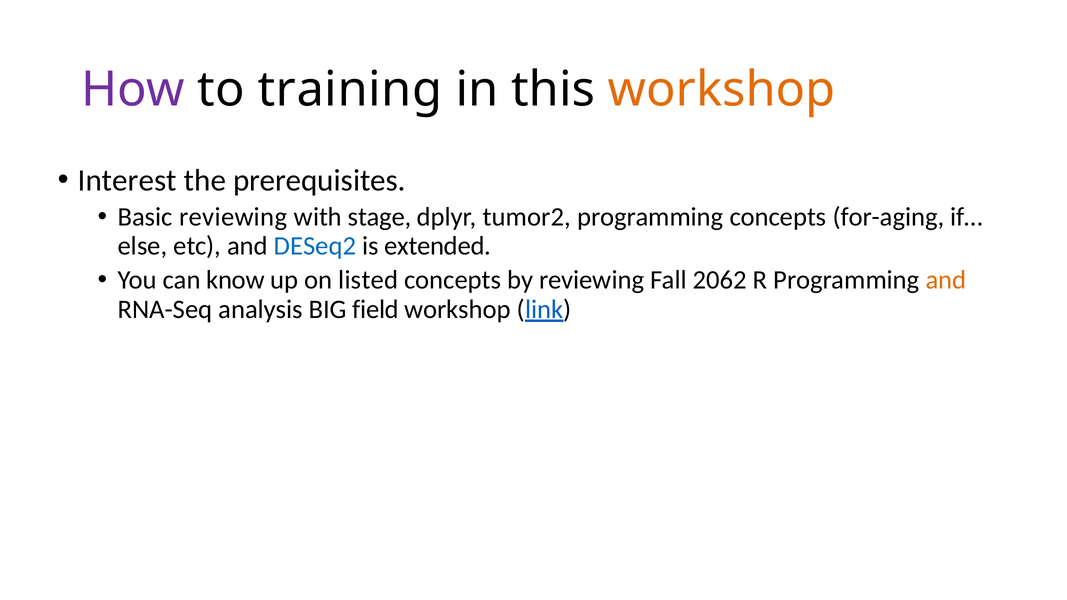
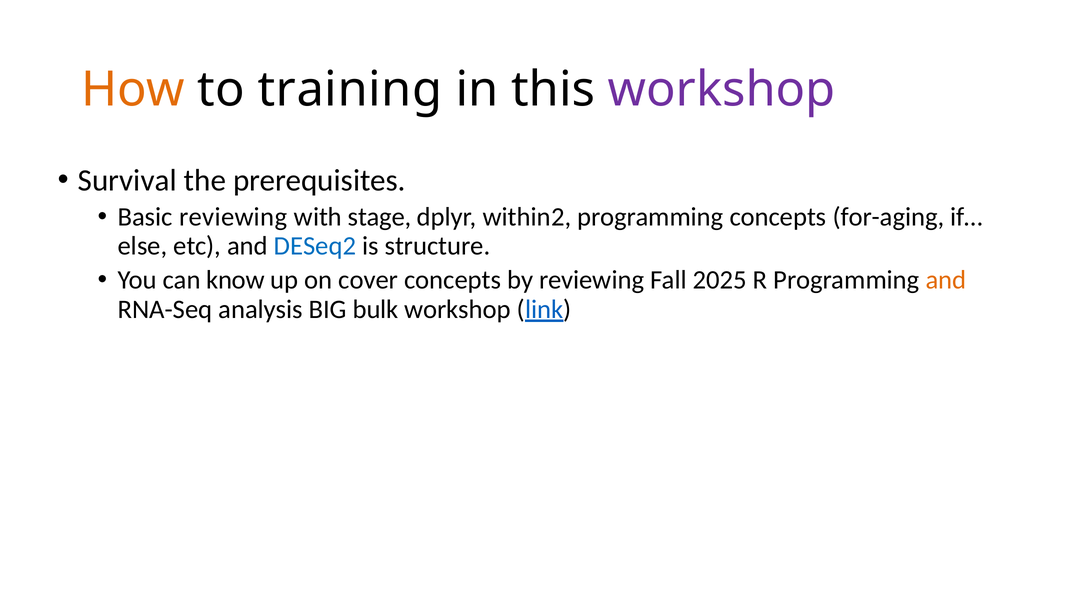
How colour: purple -> orange
workshop at (722, 90) colour: orange -> purple
Interest: Interest -> Survival
tumor2: tumor2 -> within2
extended: extended -> structure
listed: listed -> cover
2062: 2062 -> 2025
field: field -> bulk
